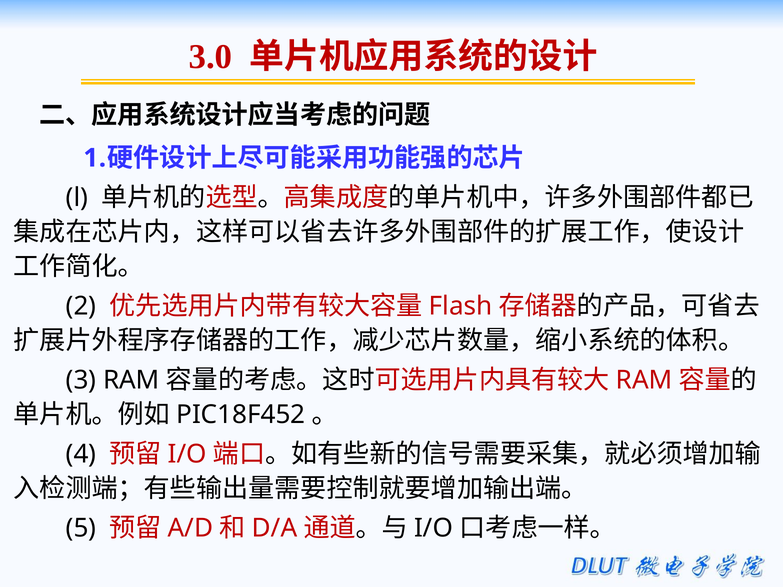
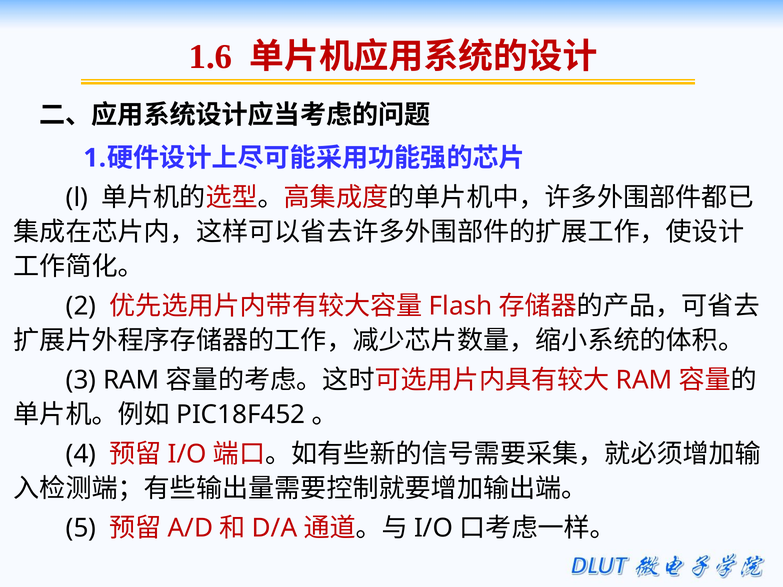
3.0: 3.0 -> 1.6
